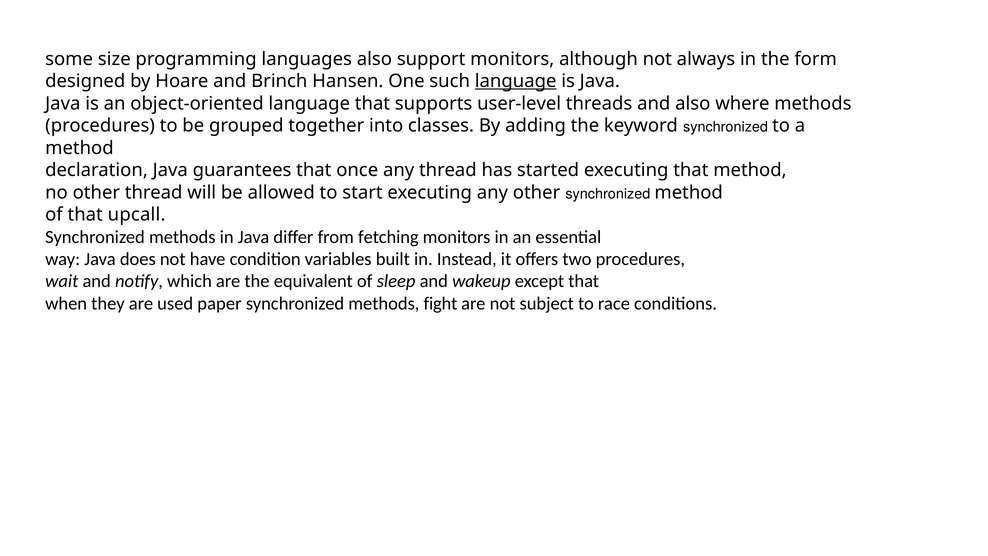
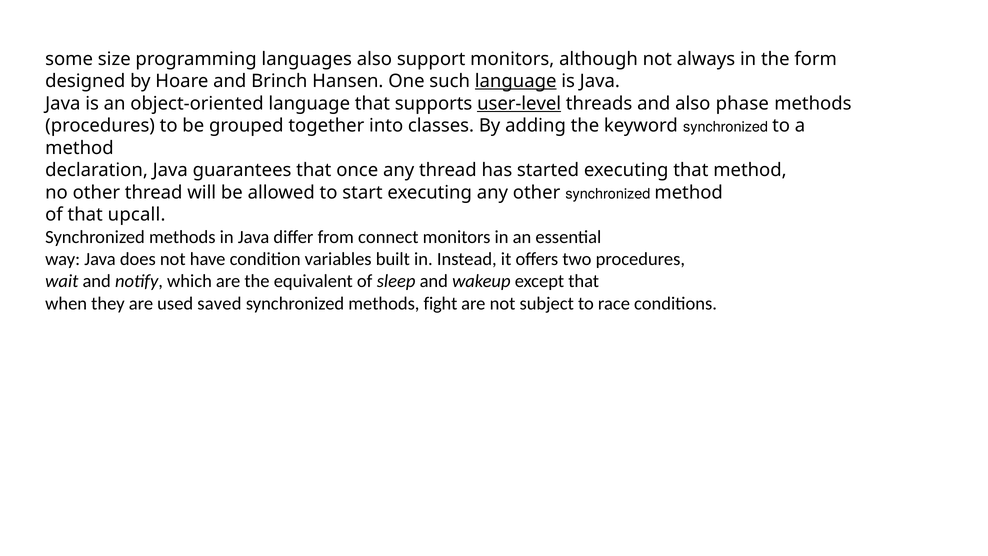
user-level underline: none -> present
where: where -> phase
fetching: fetching -> connect
paper: paper -> saved
